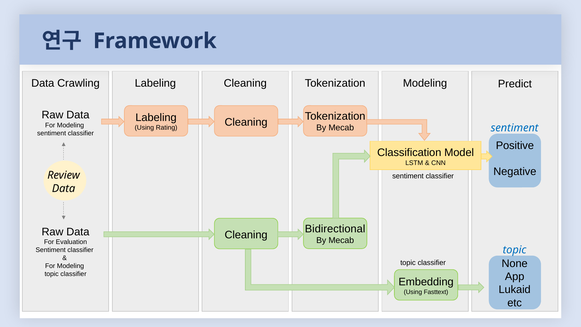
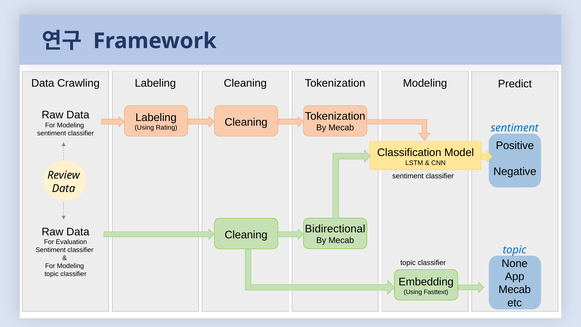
Lukaid at (515, 290): Lukaid -> Mecab
